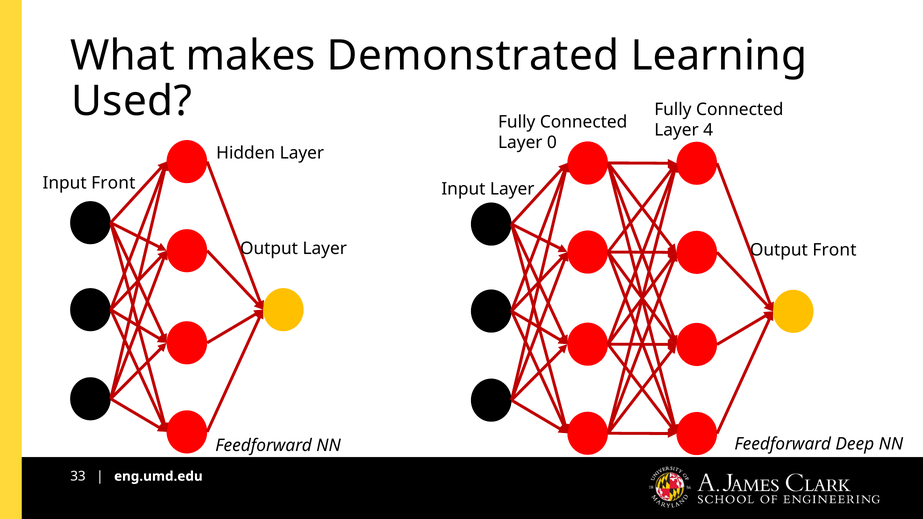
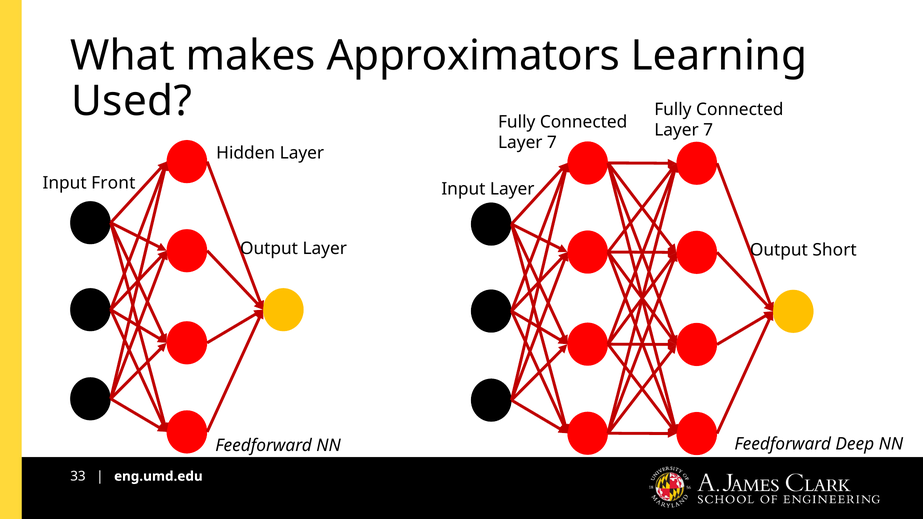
Demonstrated: Demonstrated -> Approximators
4 at (708, 130): 4 -> 7
0 at (552, 143): 0 -> 7
Output Front: Front -> Short
